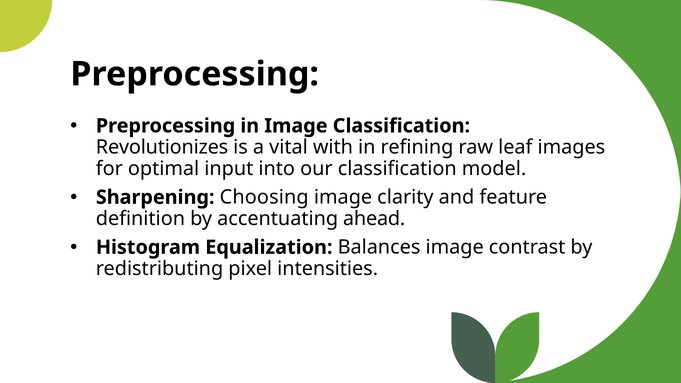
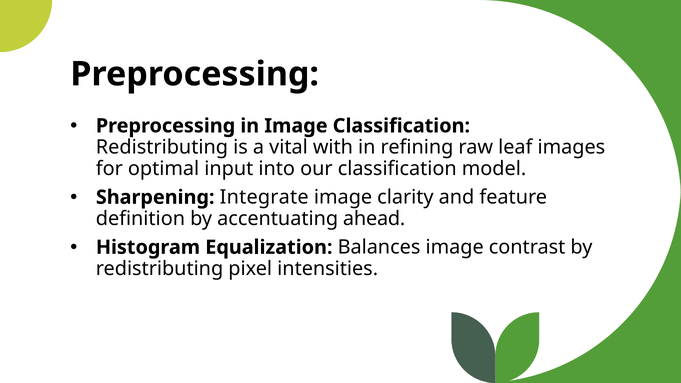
Revolutionizes at (162, 147): Revolutionizes -> Redistributing
Choosing: Choosing -> Integrate
